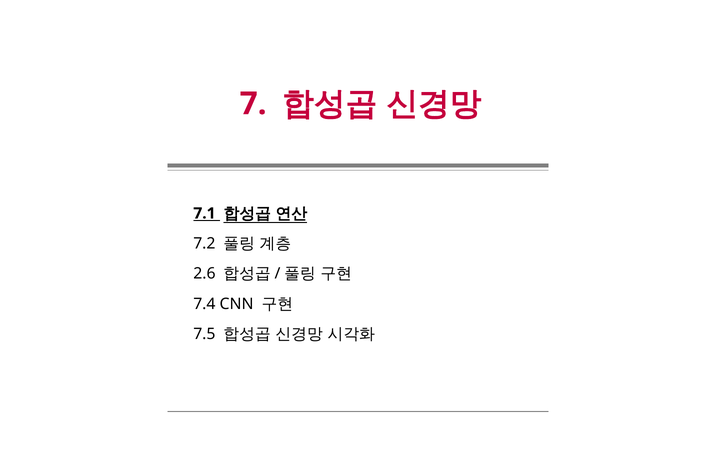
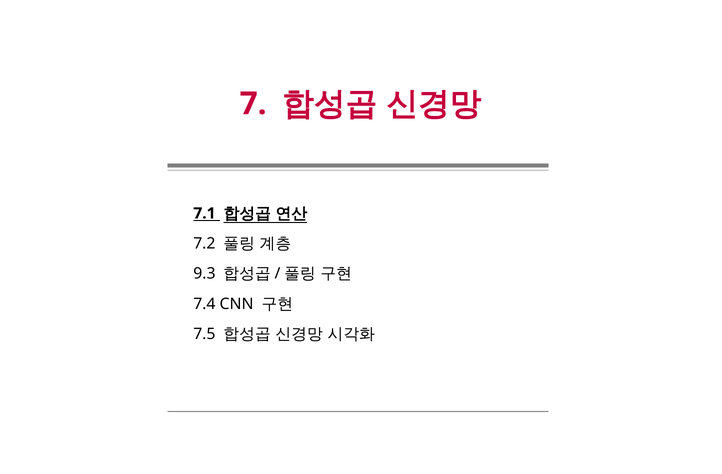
2.6: 2.6 -> 9.3
